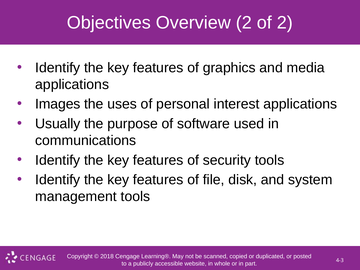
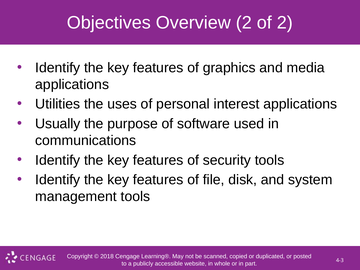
Images: Images -> Utilities
